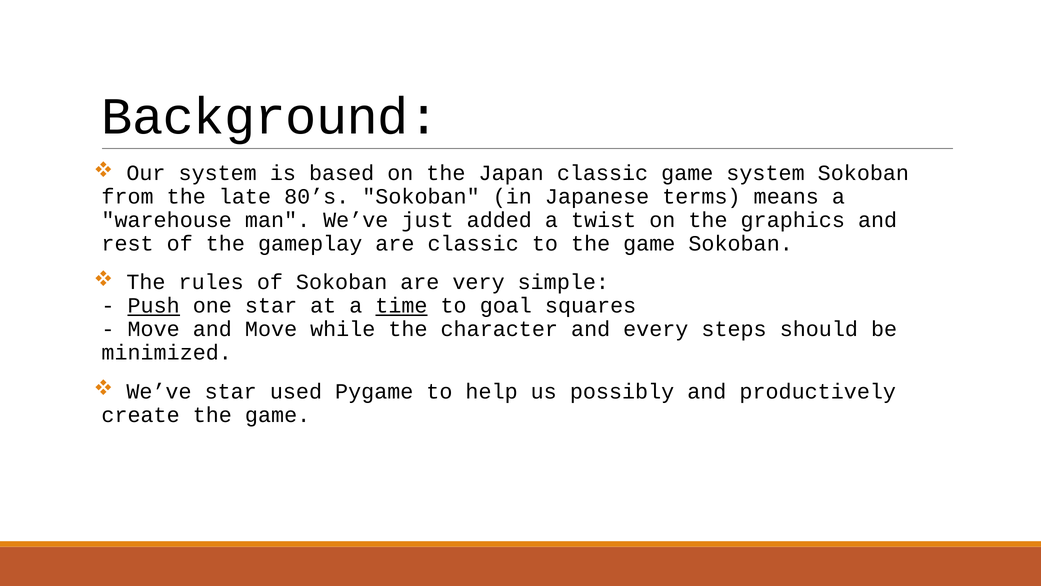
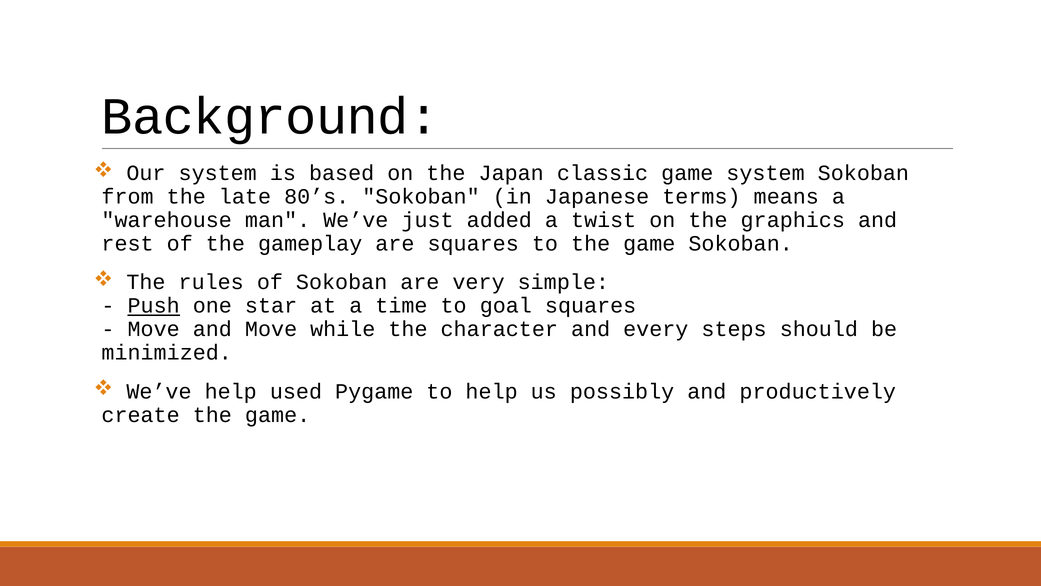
are classic: classic -> squares
time underline: present -> none
We’ve star: star -> help
